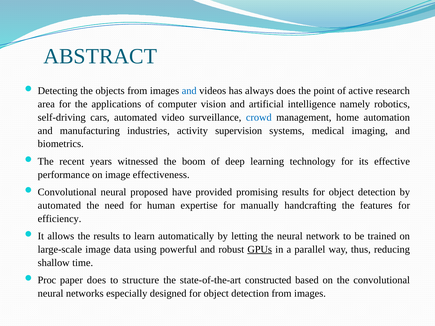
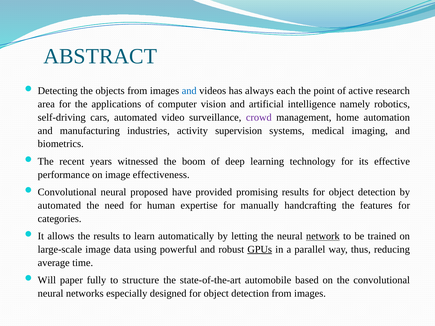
always does: does -> each
crowd colour: blue -> purple
efficiency: efficiency -> categories
network underline: none -> present
shallow: shallow -> average
Proc: Proc -> Will
paper does: does -> fully
constructed: constructed -> automobile
